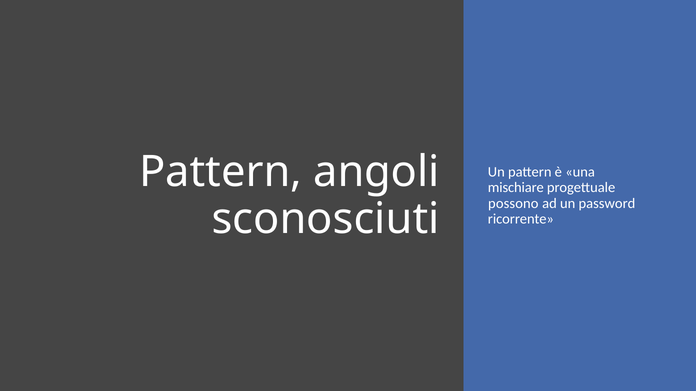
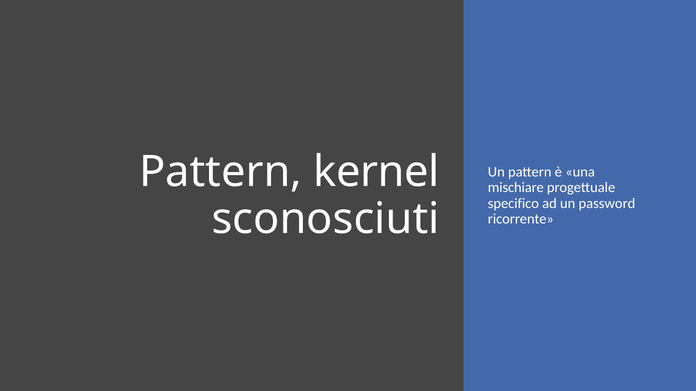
angoli: angoli -> kernel
possono: possono -> specifico
